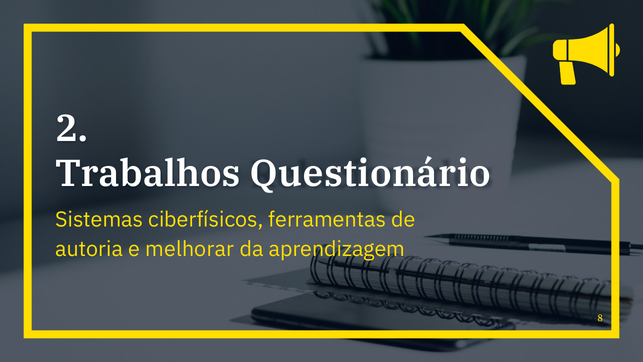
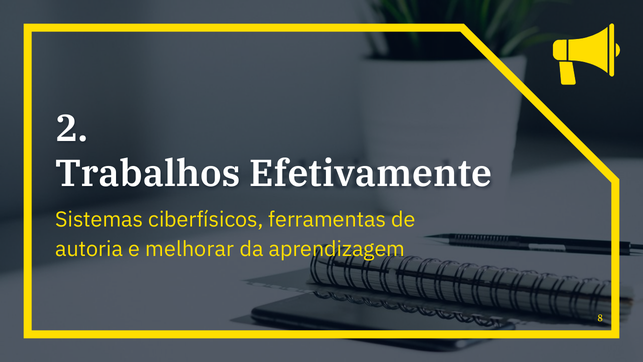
Questionário: Questionário -> Efetivamente
